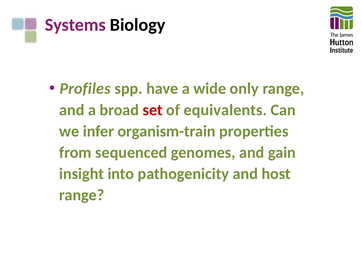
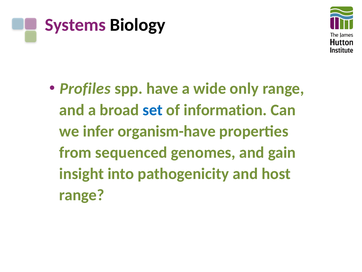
set colour: red -> blue
equivalents: equivalents -> information
organism-train: organism-train -> organism-have
